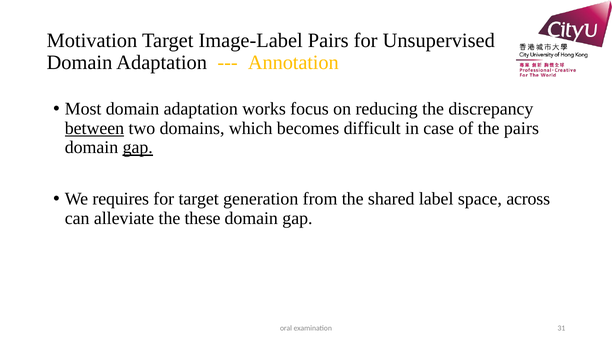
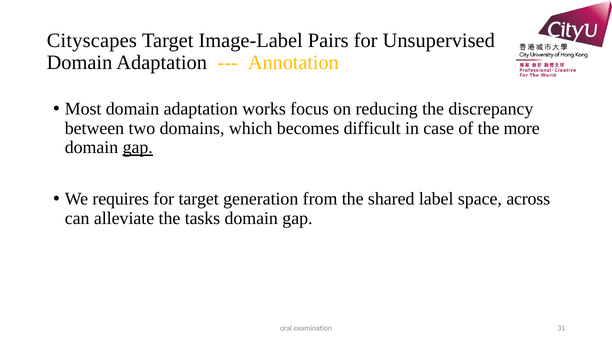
Motivation: Motivation -> Cityscapes
between underline: present -> none
the pairs: pairs -> more
these: these -> tasks
